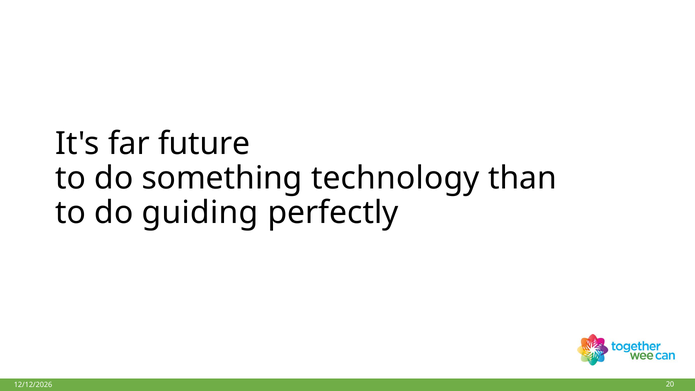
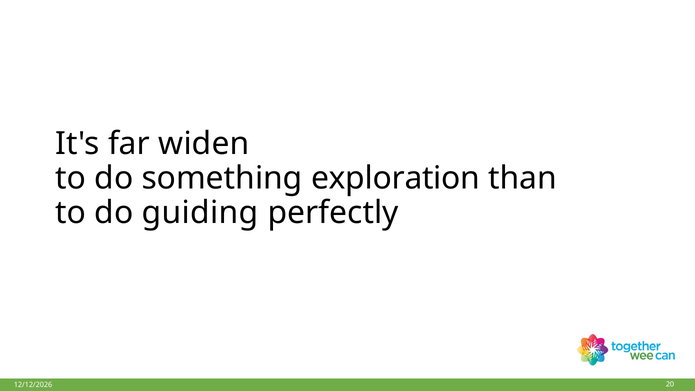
future: future -> widen
technology: technology -> exploration
